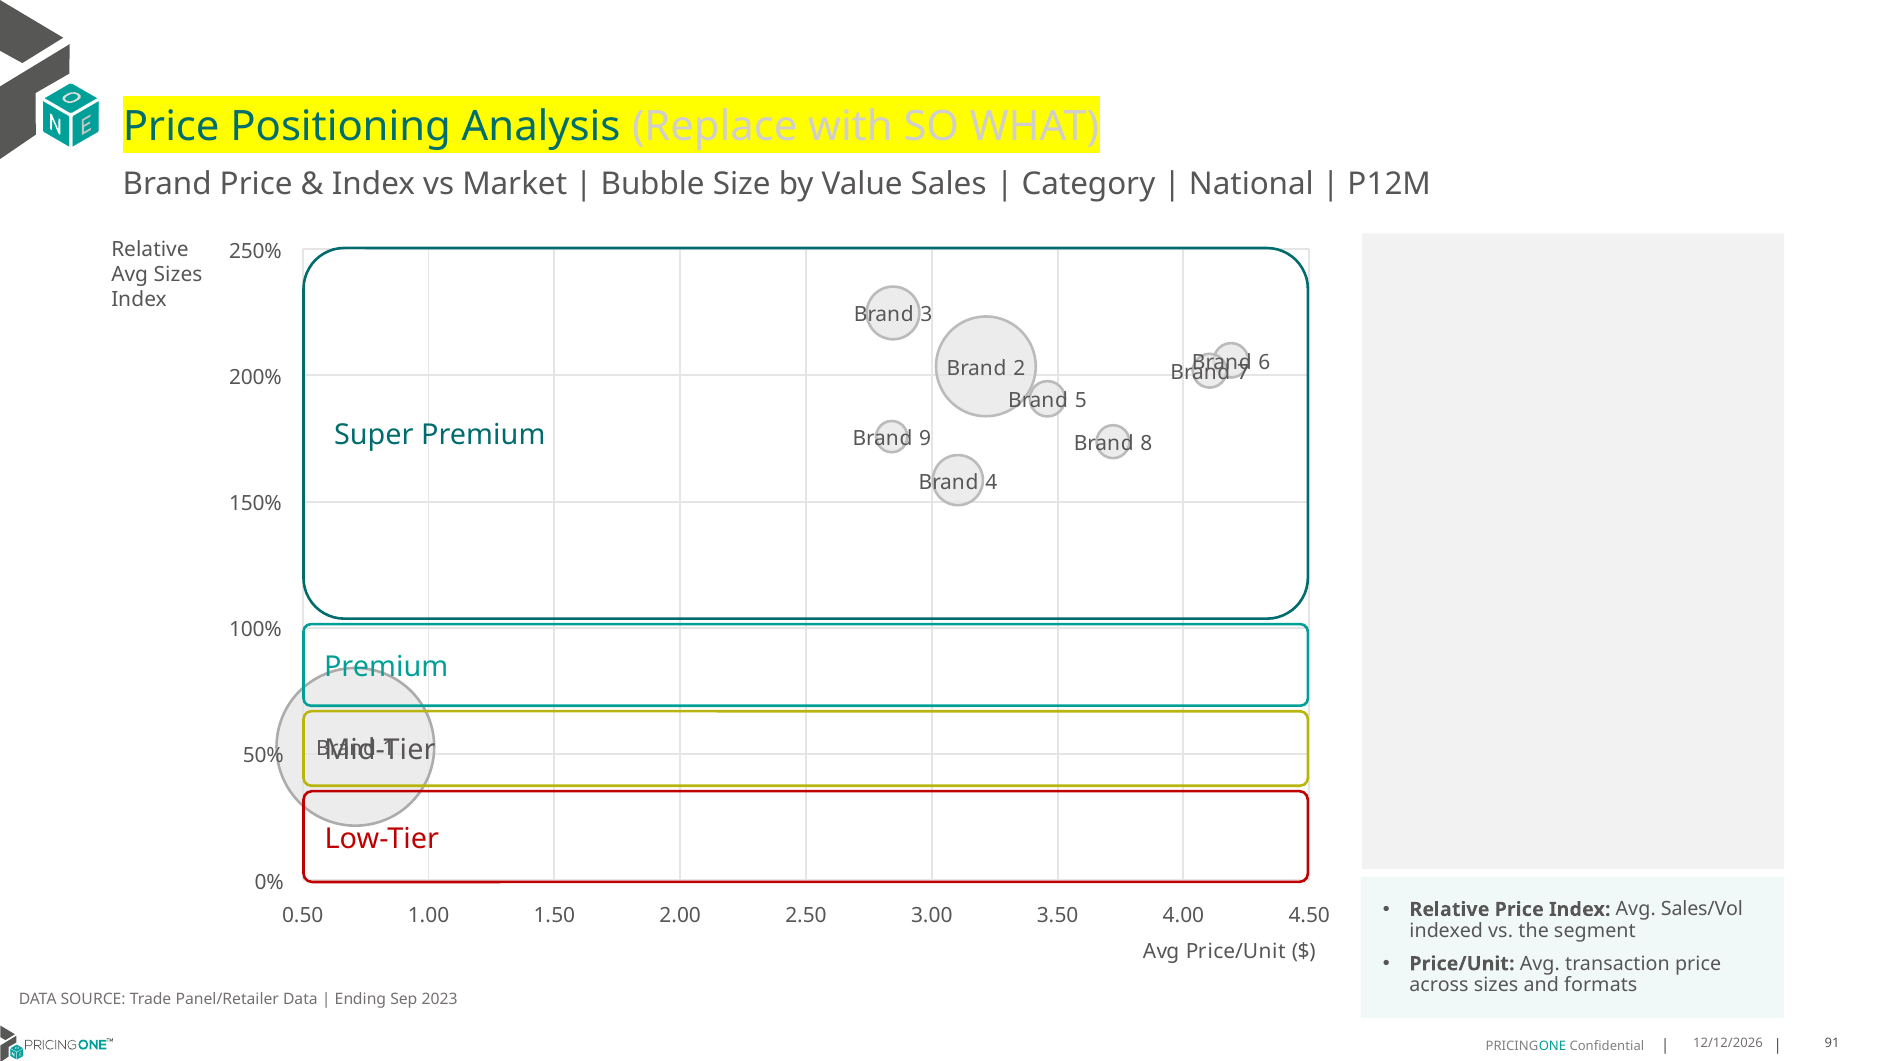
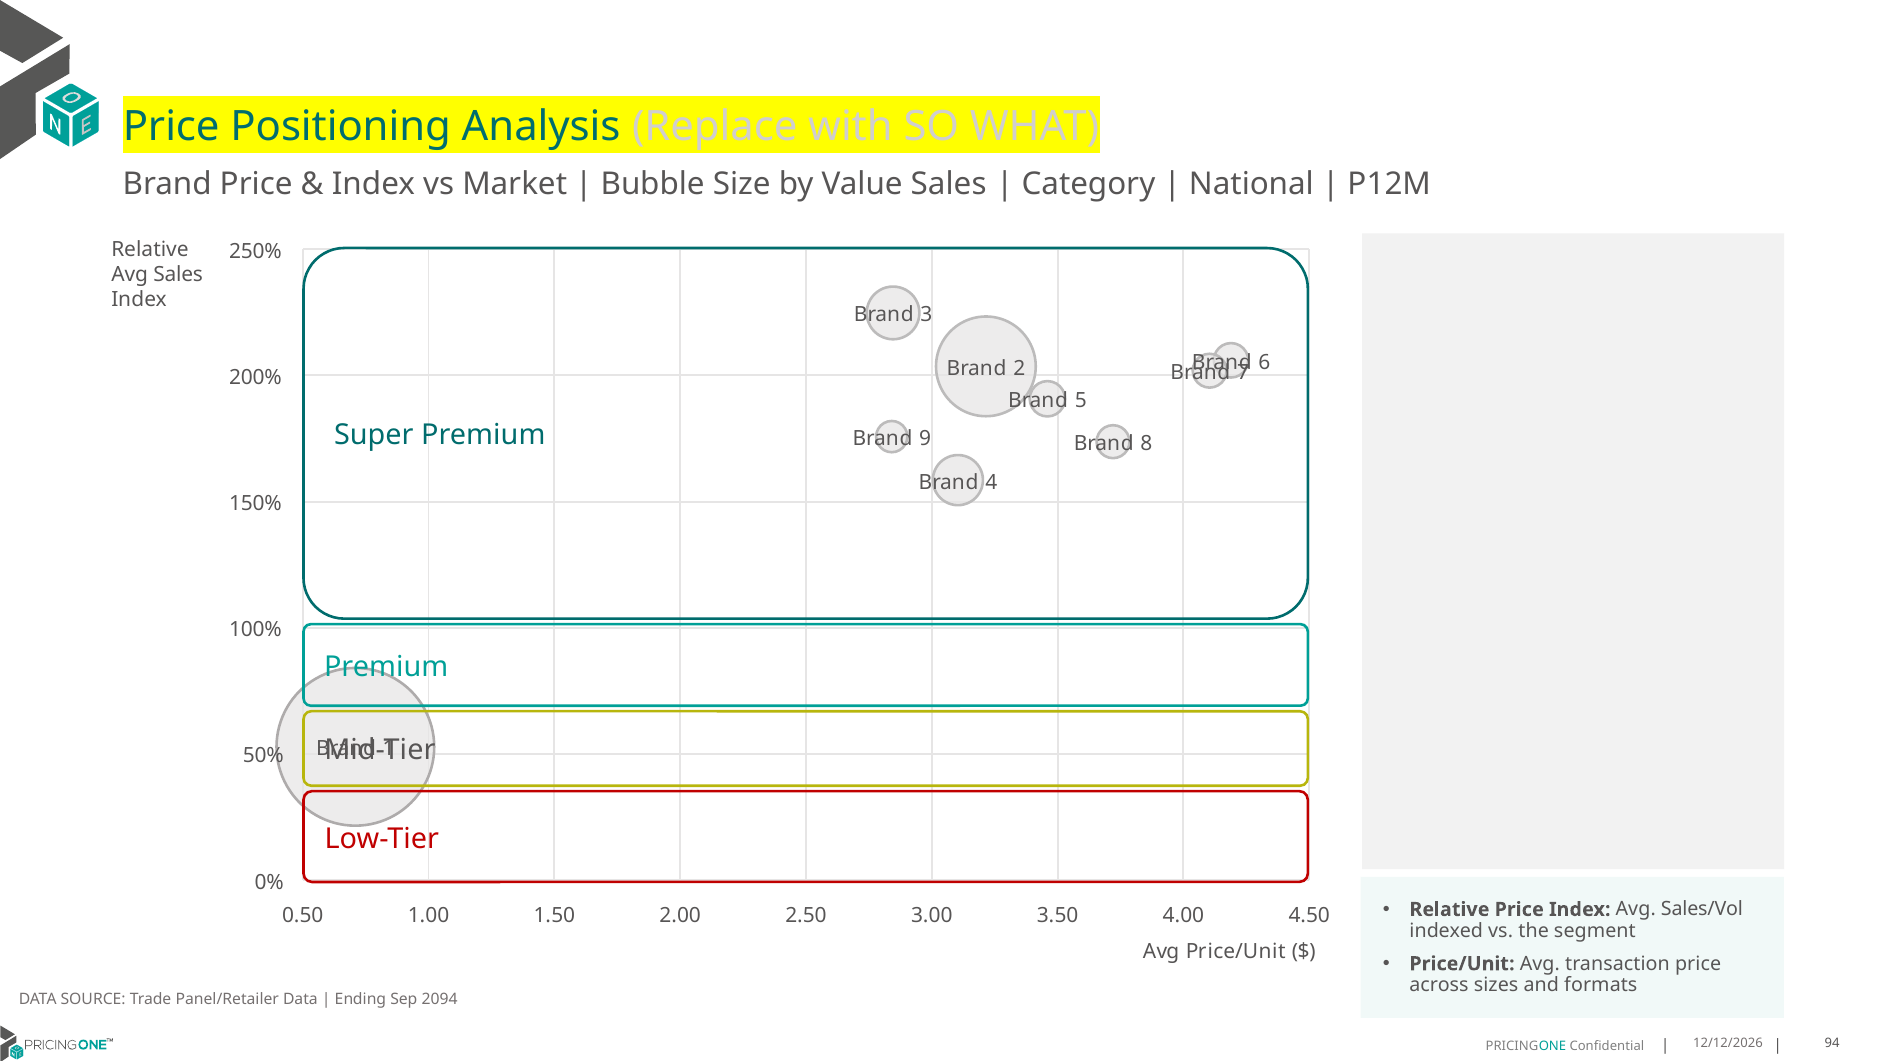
Avg Sizes: Sizes -> Sales
2023: 2023 -> 2094
91: 91 -> 94
